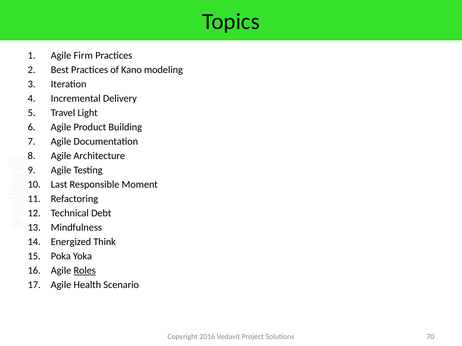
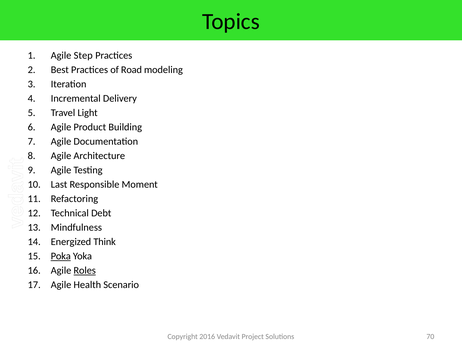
Firm: Firm -> Step
Kano: Kano -> Road
Poka underline: none -> present
